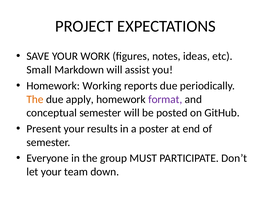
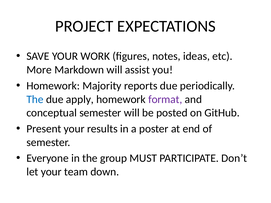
Small: Small -> More
Working: Working -> Majority
The at (35, 99) colour: orange -> blue
